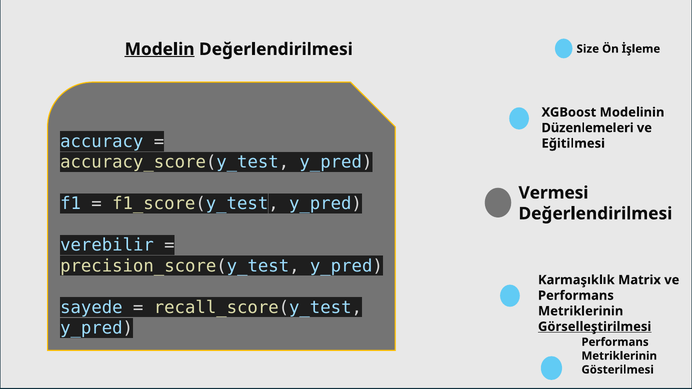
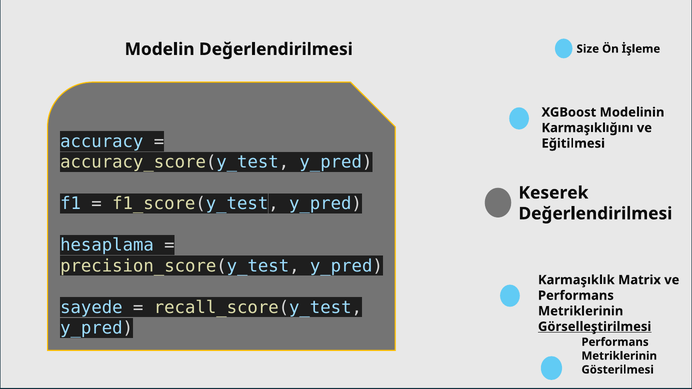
Modelin underline: present -> none
Düzenlemeleri: Düzenlemeleri -> Karmaşıklığını
Vermesi: Vermesi -> Keserek
verebilir: verebilir -> hesaplama
